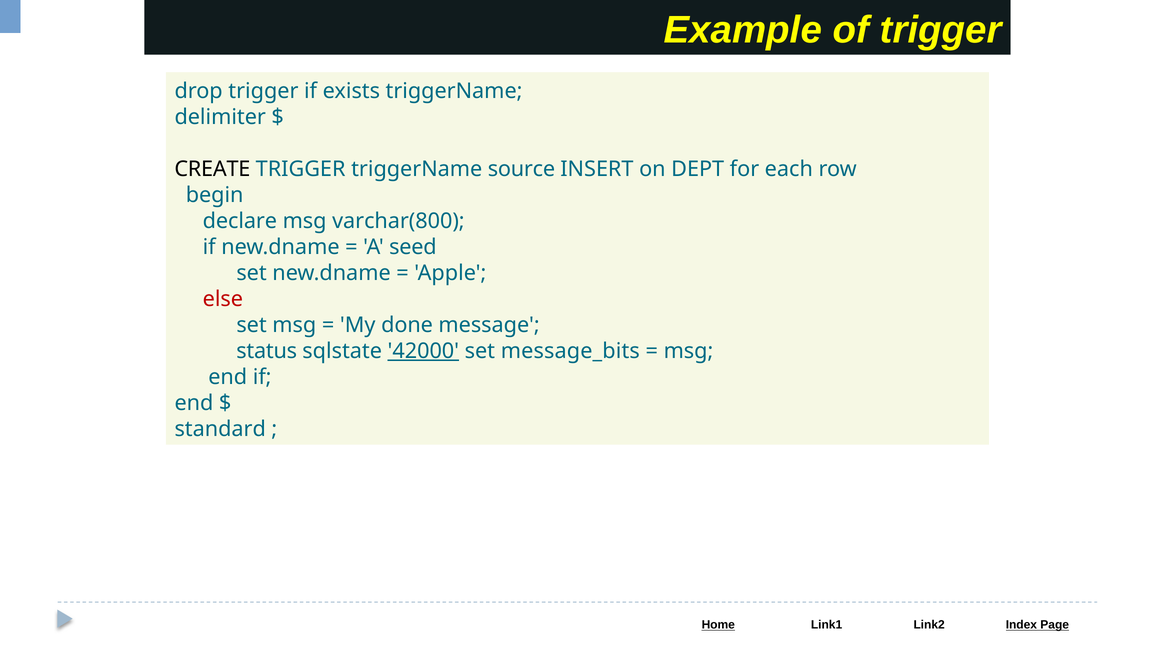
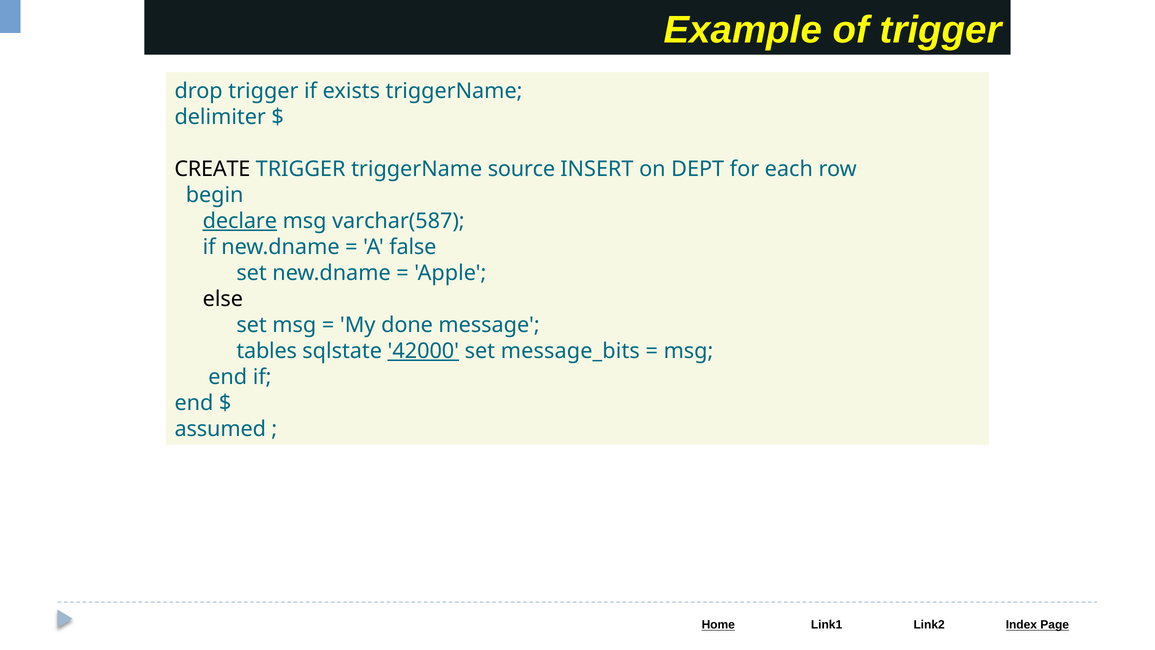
declare underline: none -> present
varchar(800: varchar(800 -> varchar(587
seed: seed -> false
else colour: red -> black
status: status -> tables
standard: standard -> assumed
